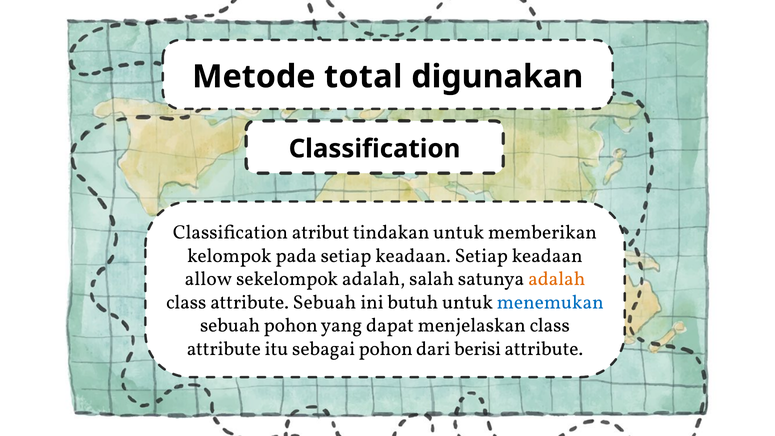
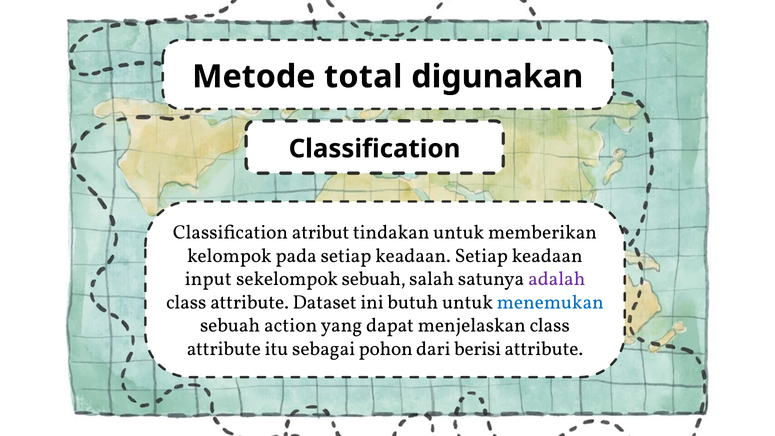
allow: allow -> input
sekelompok adalah: adalah -> sebuah
adalah at (557, 279) colour: orange -> purple
attribute Sebuah: Sebuah -> Dataset
sebuah pohon: pohon -> action
